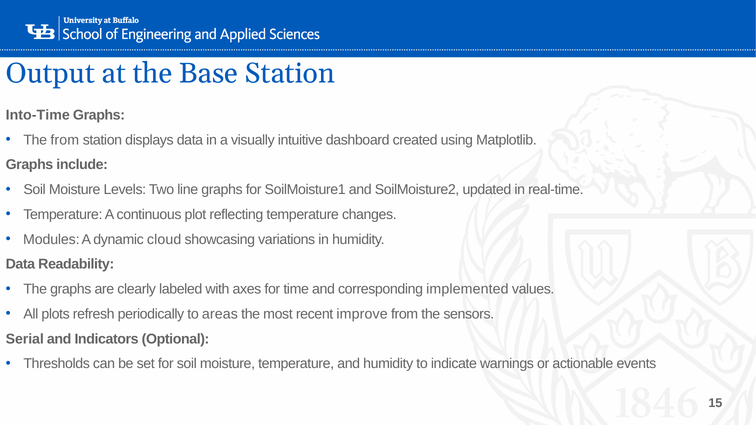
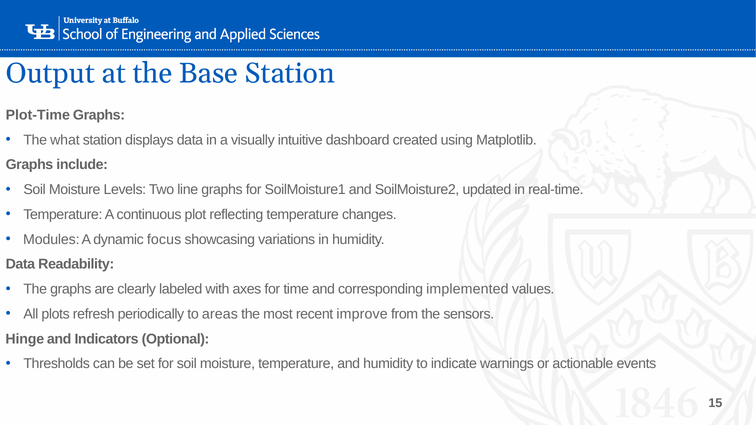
Into-Time: Into-Time -> Plot-Time
The from: from -> what
cloud: cloud -> focus
Serial: Serial -> Hinge
